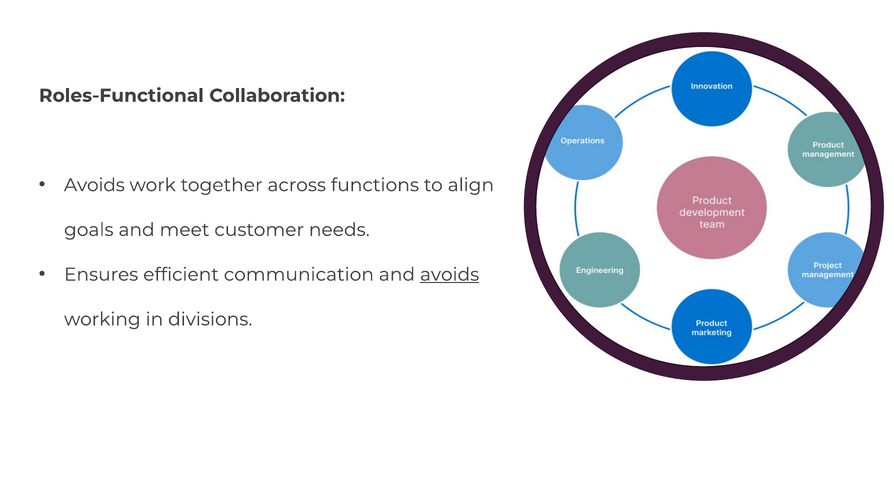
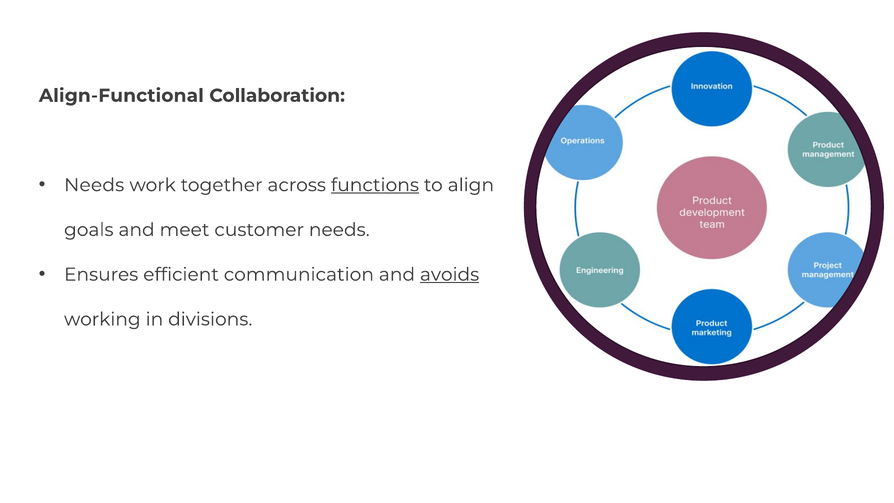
Roles-Functional: Roles-Functional -> Align-Functional
Avoids at (94, 185): Avoids -> Needs
functions underline: none -> present
